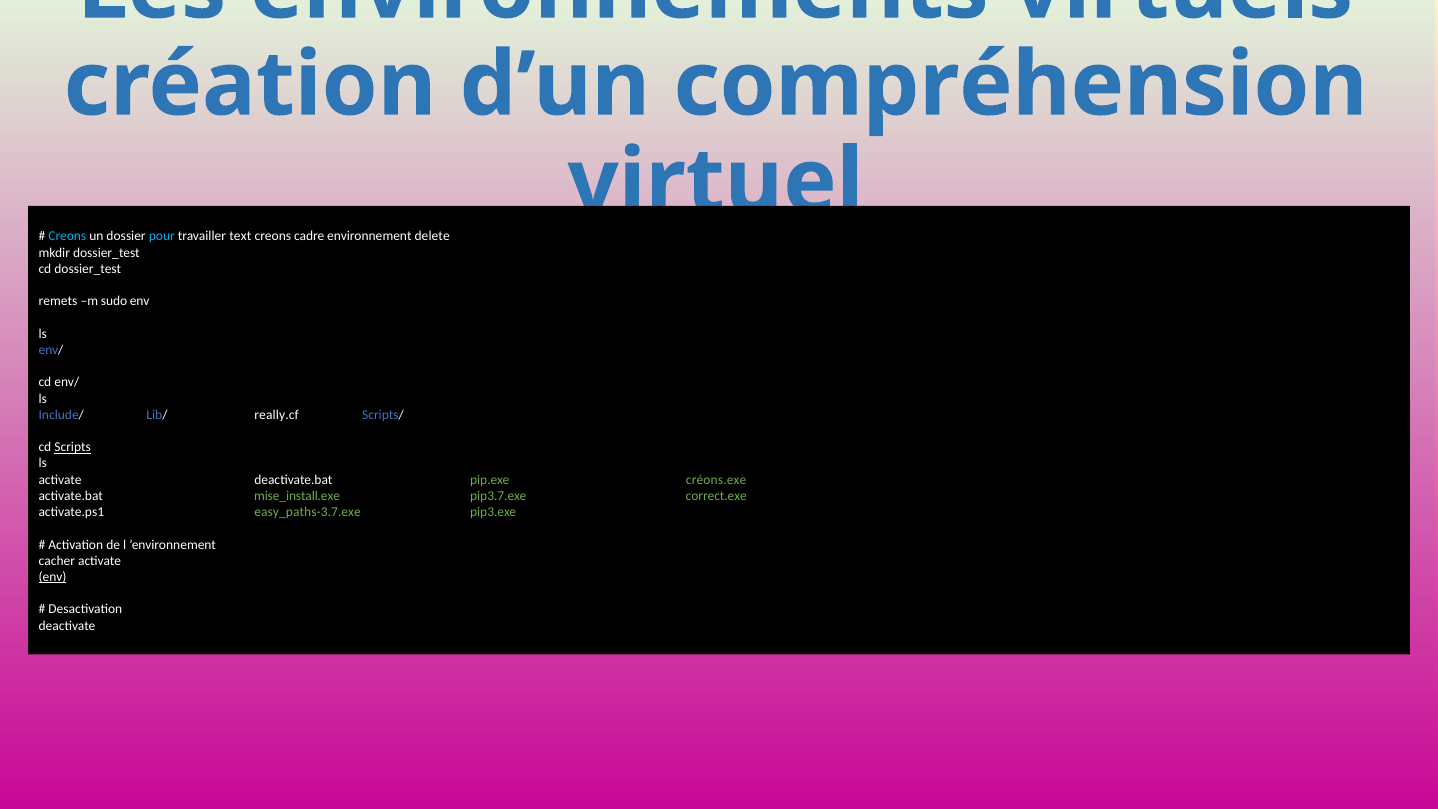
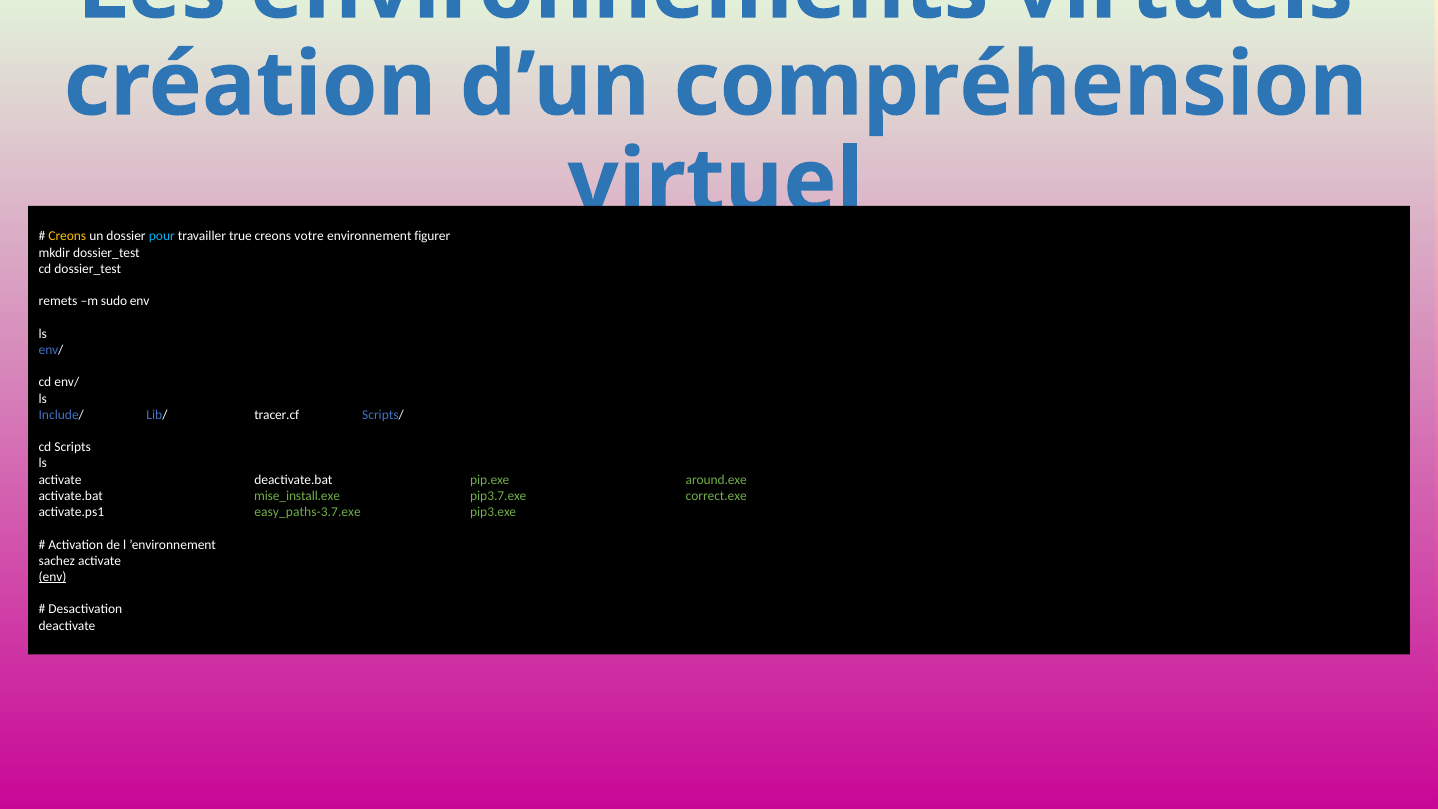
Creons at (67, 236) colour: light blue -> yellow
text: text -> true
cadre: cadre -> votre
delete: delete -> figurer
really.cf: really.cf -> tracer.cf
Scripts underline: present -> none
créons.exe: créons.exe -> around.exe
cacher: cacher -> sachez
